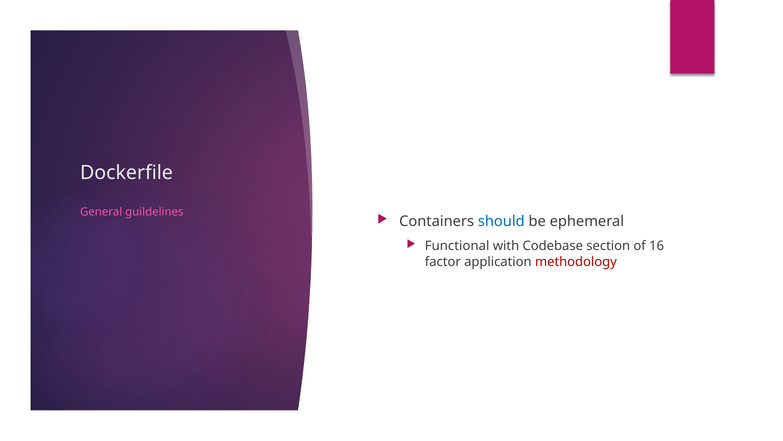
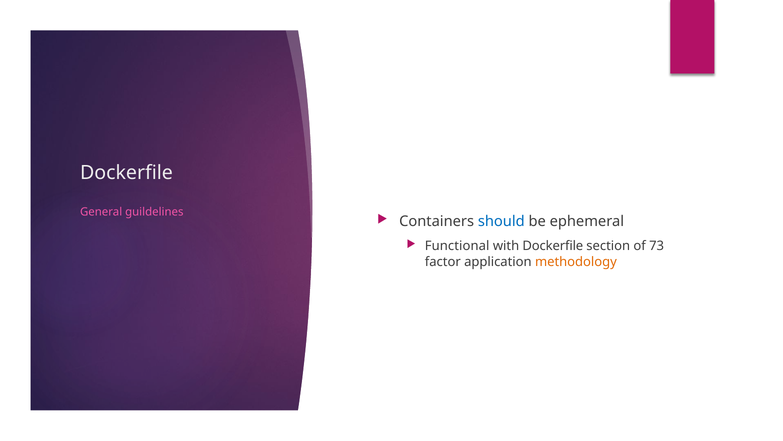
with Codebase: Codebase -> Dockerfile
16: 16 -> 73
methodology colour: red -> orange
